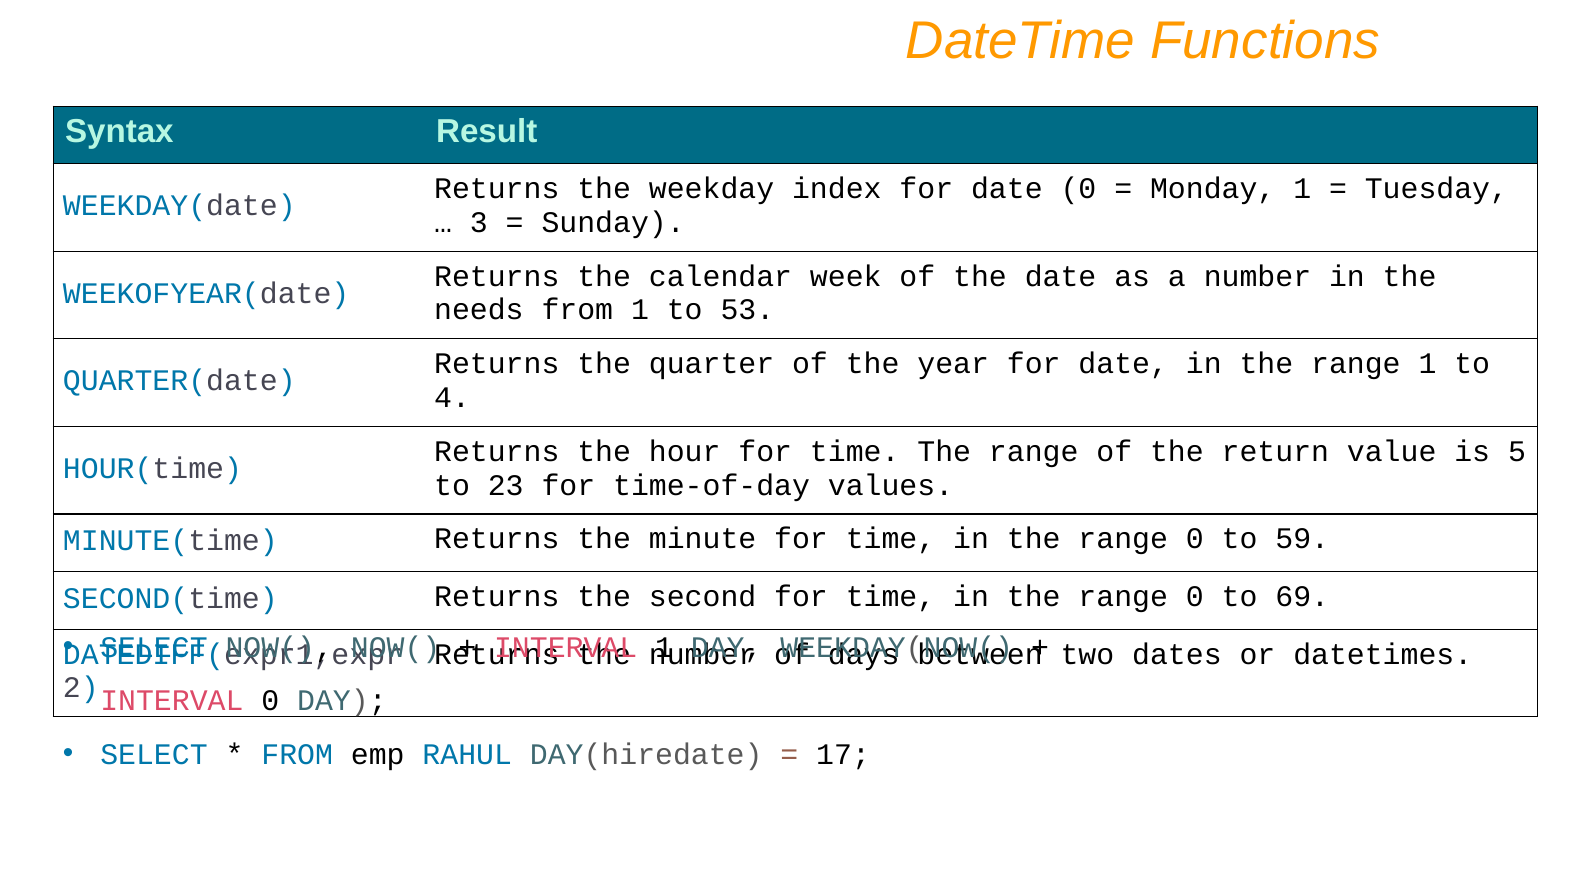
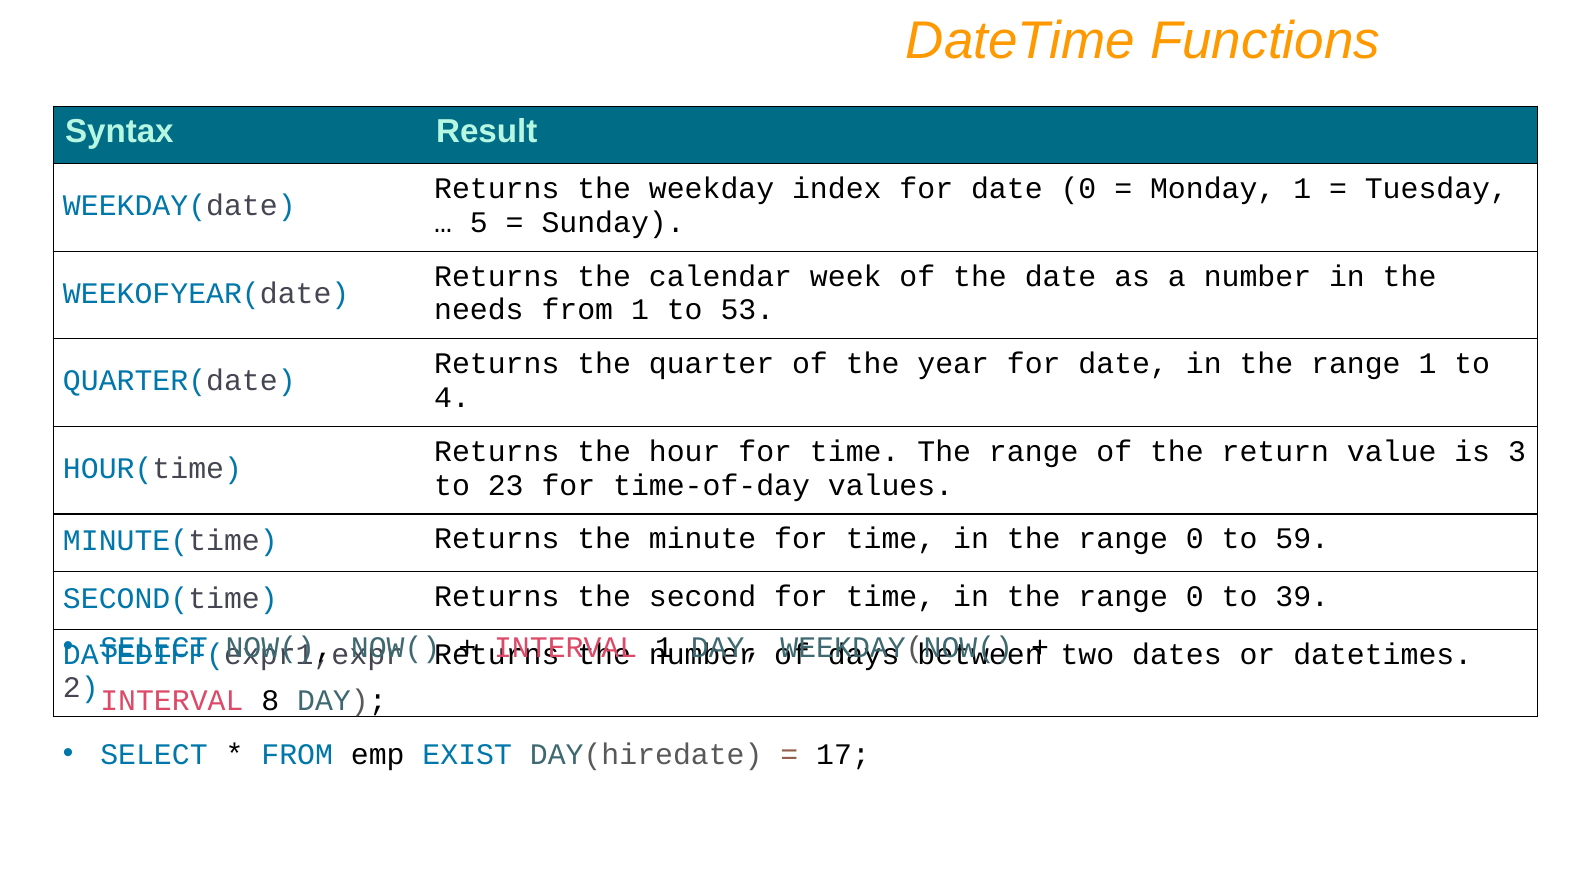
3: 3 -> 5
5: 5 -> 3
69: 69 -> 39
INTERVAL 0: 0 -> 8
RAHUL: RAHUL -> EXIST
